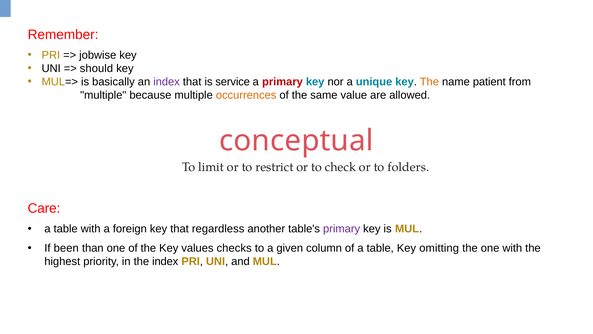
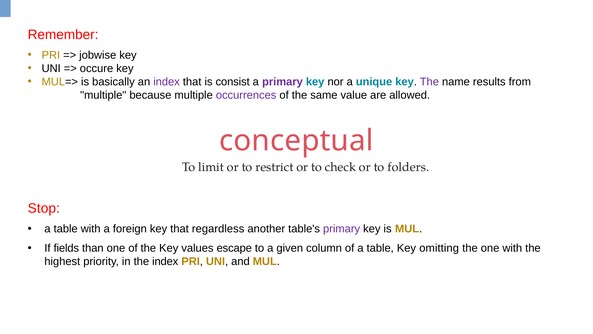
should: should -> occure
service: service -> consist
primary at (282, 82) colour: red -> purple
The at (429, 82) colour: orange -> purple
patient: patient -> results
occurrences colour: orange -> purple
Care: Care -> Stop
been: been -> fields
checks: checks -> escape
